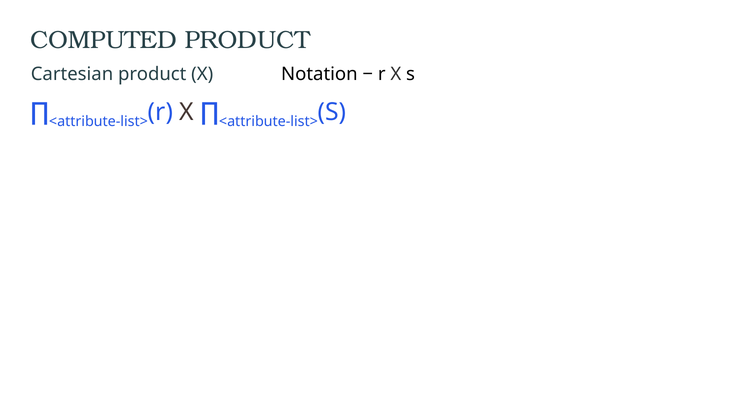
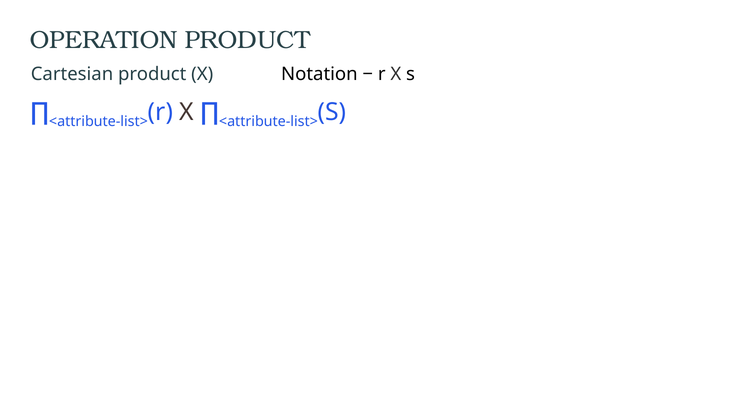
COMPUTED: COMPUTED -> OPERATION
